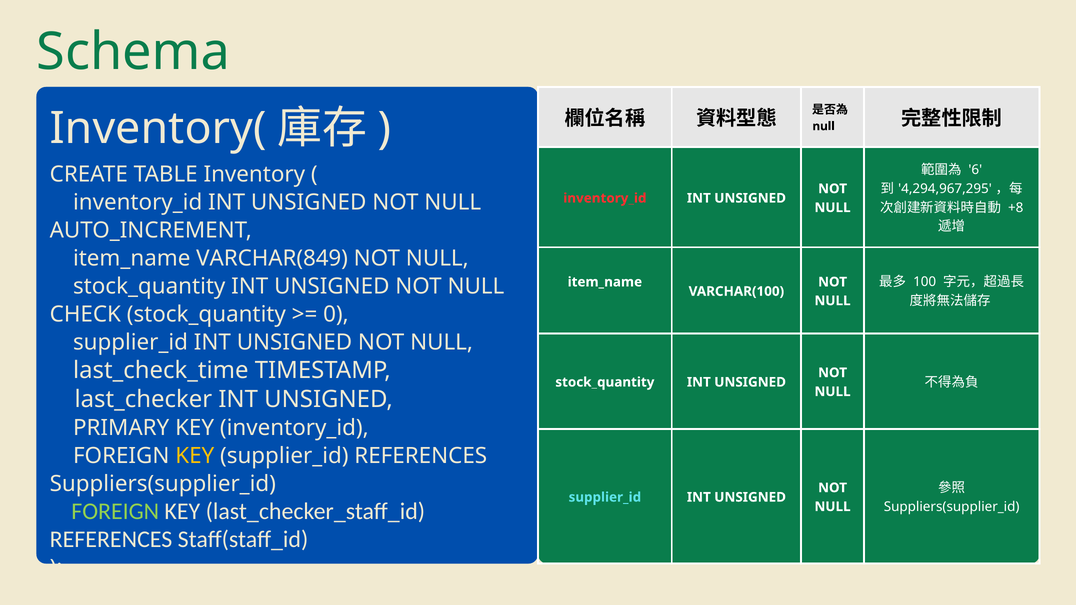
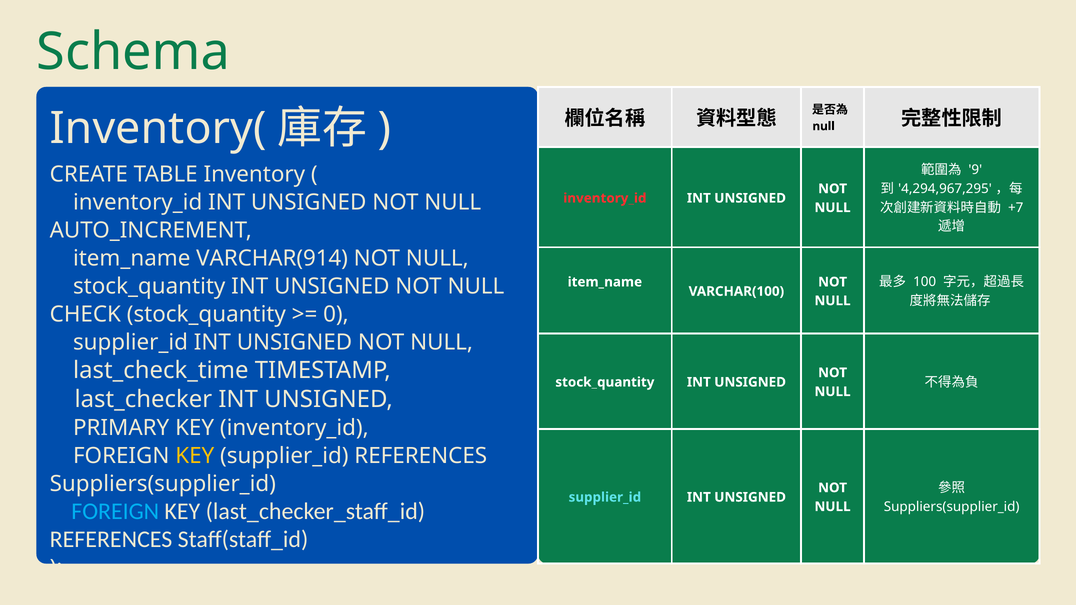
6: 6 -> 9
+8: +8 -> +7
VARCHAR(849: VARCHAR(849 -> VARCHAR(914
FOREIGN at (115, 511) colour: light green -> light blue
